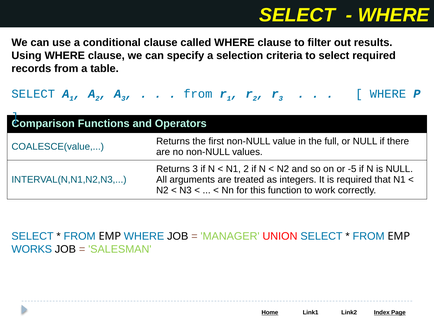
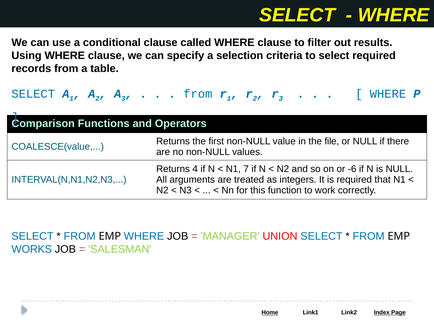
full: full -> file
Returns 3: 3 -> 4
N1 2: 2 -> 7
-5: -5 -> -6
